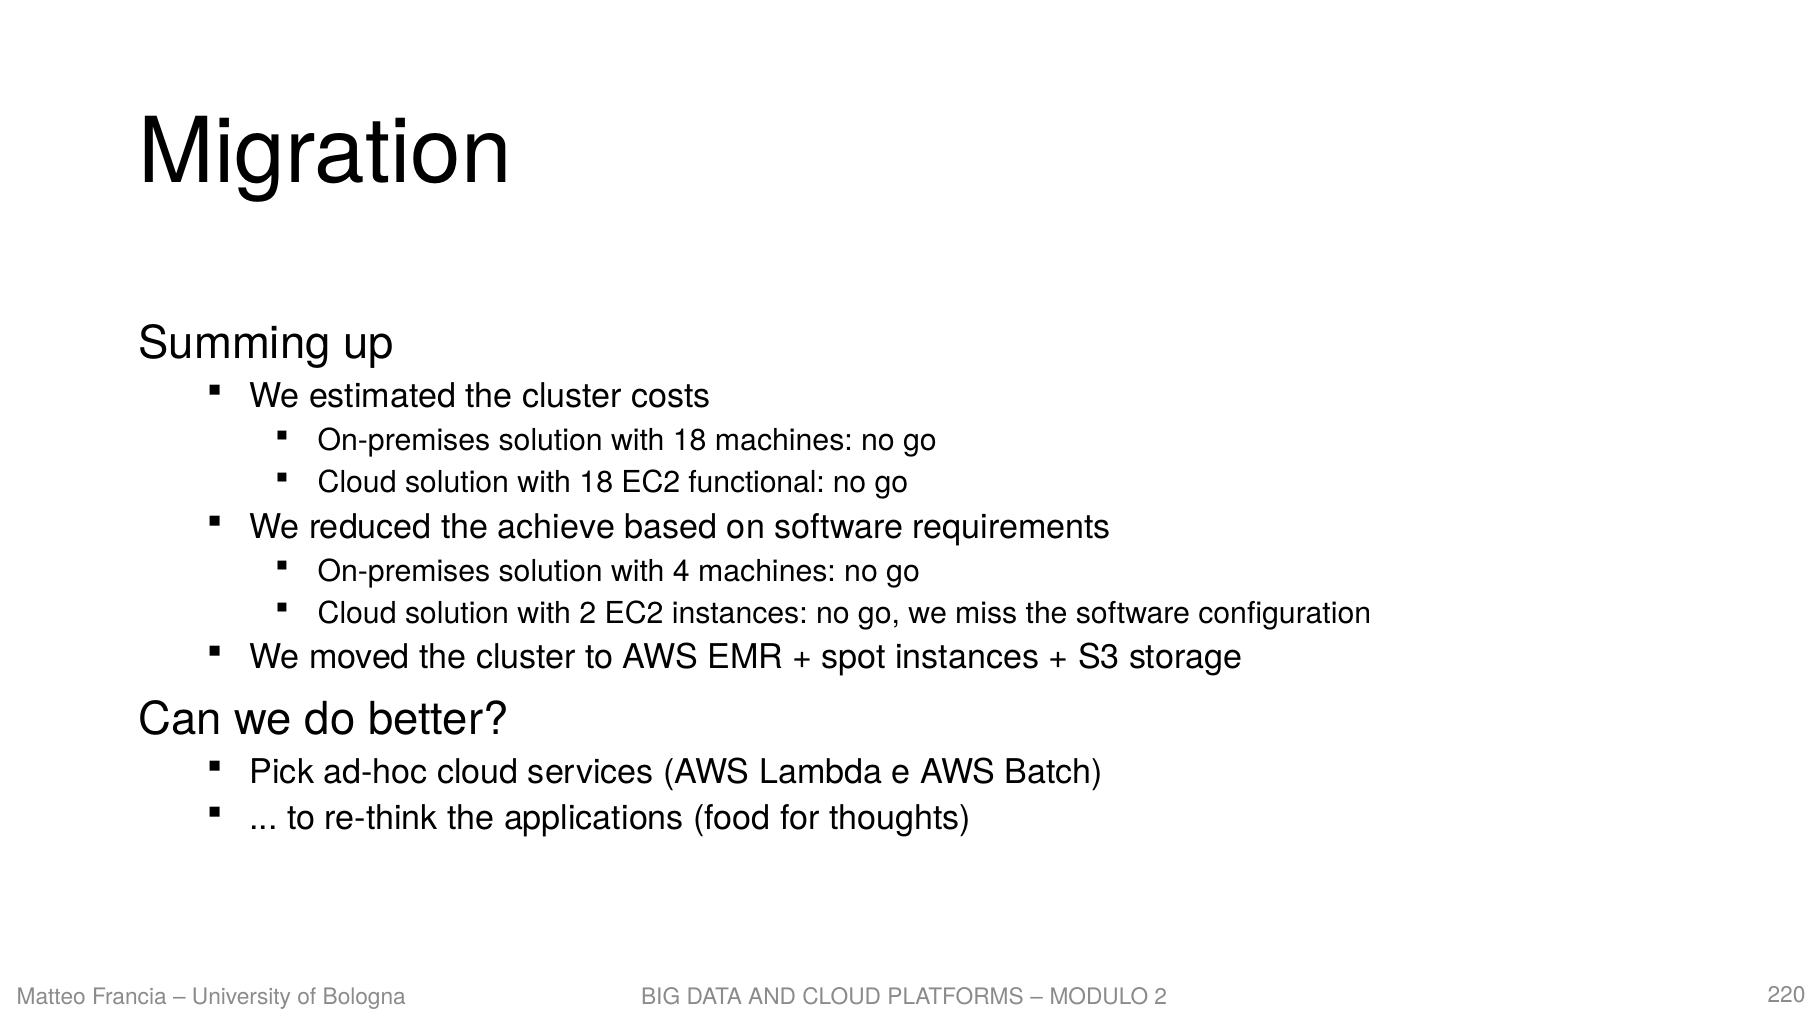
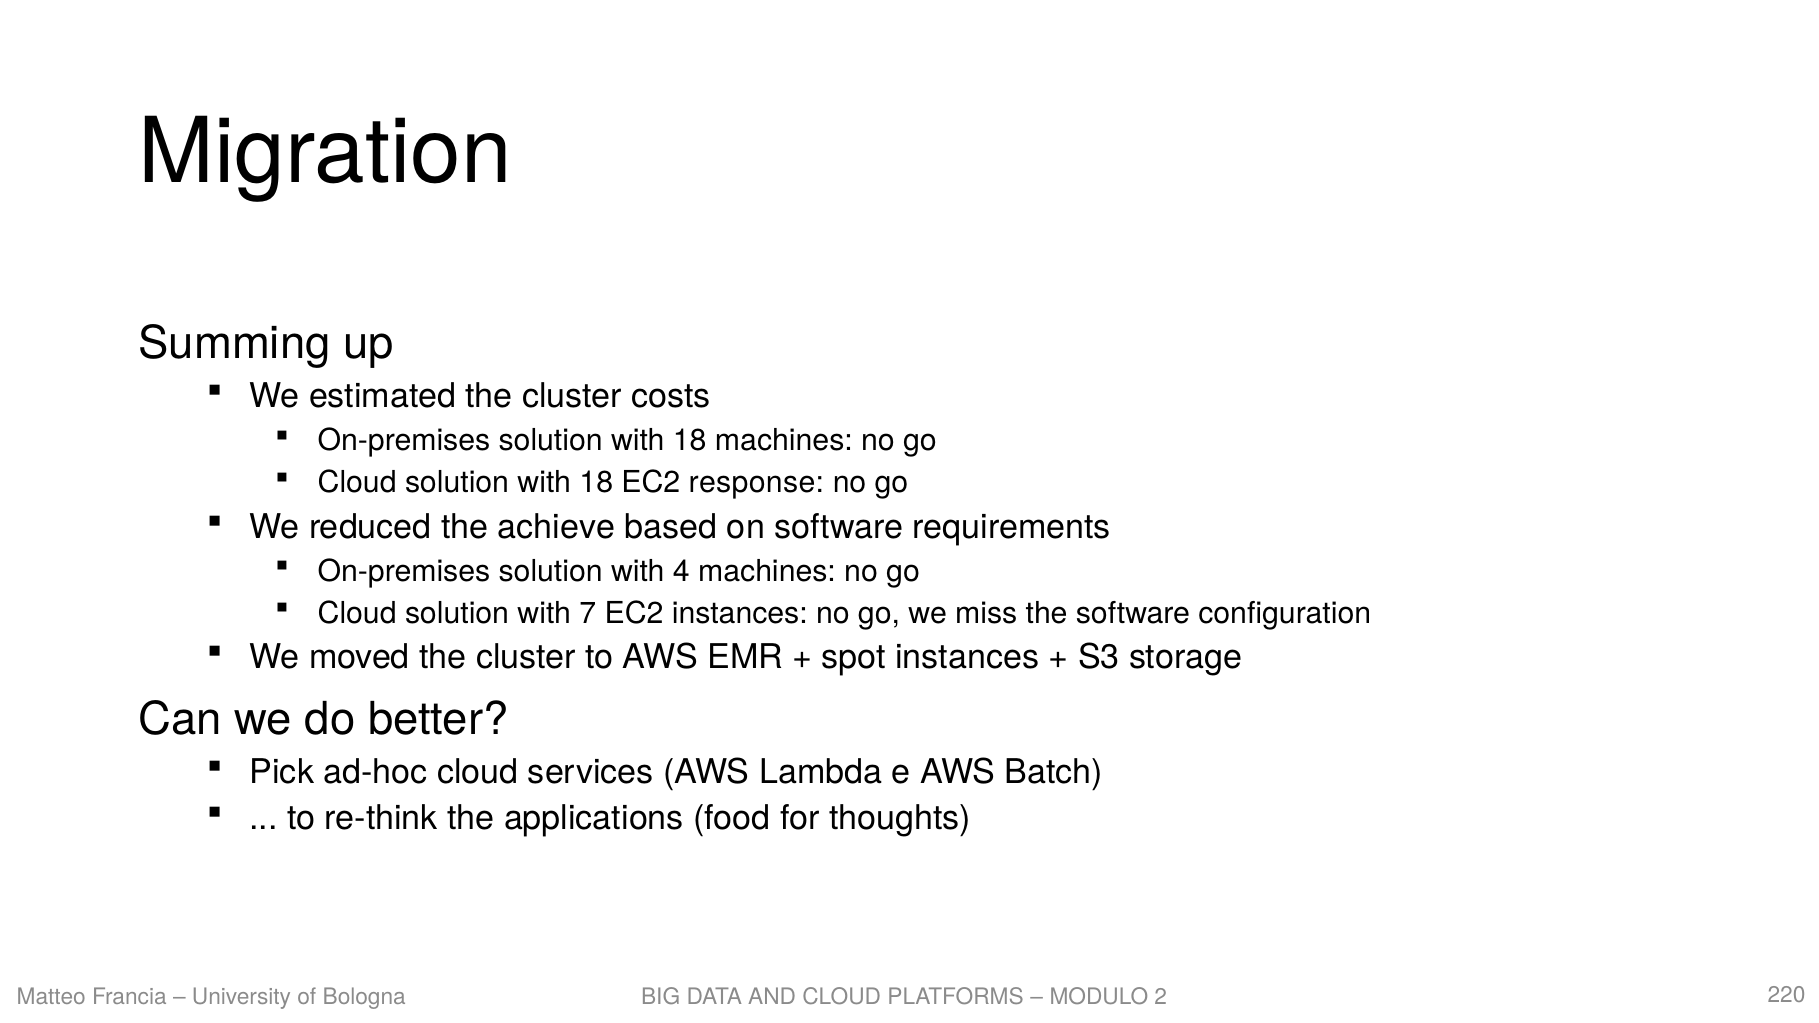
functional: functional -> response
with 2: 2 -> 7
